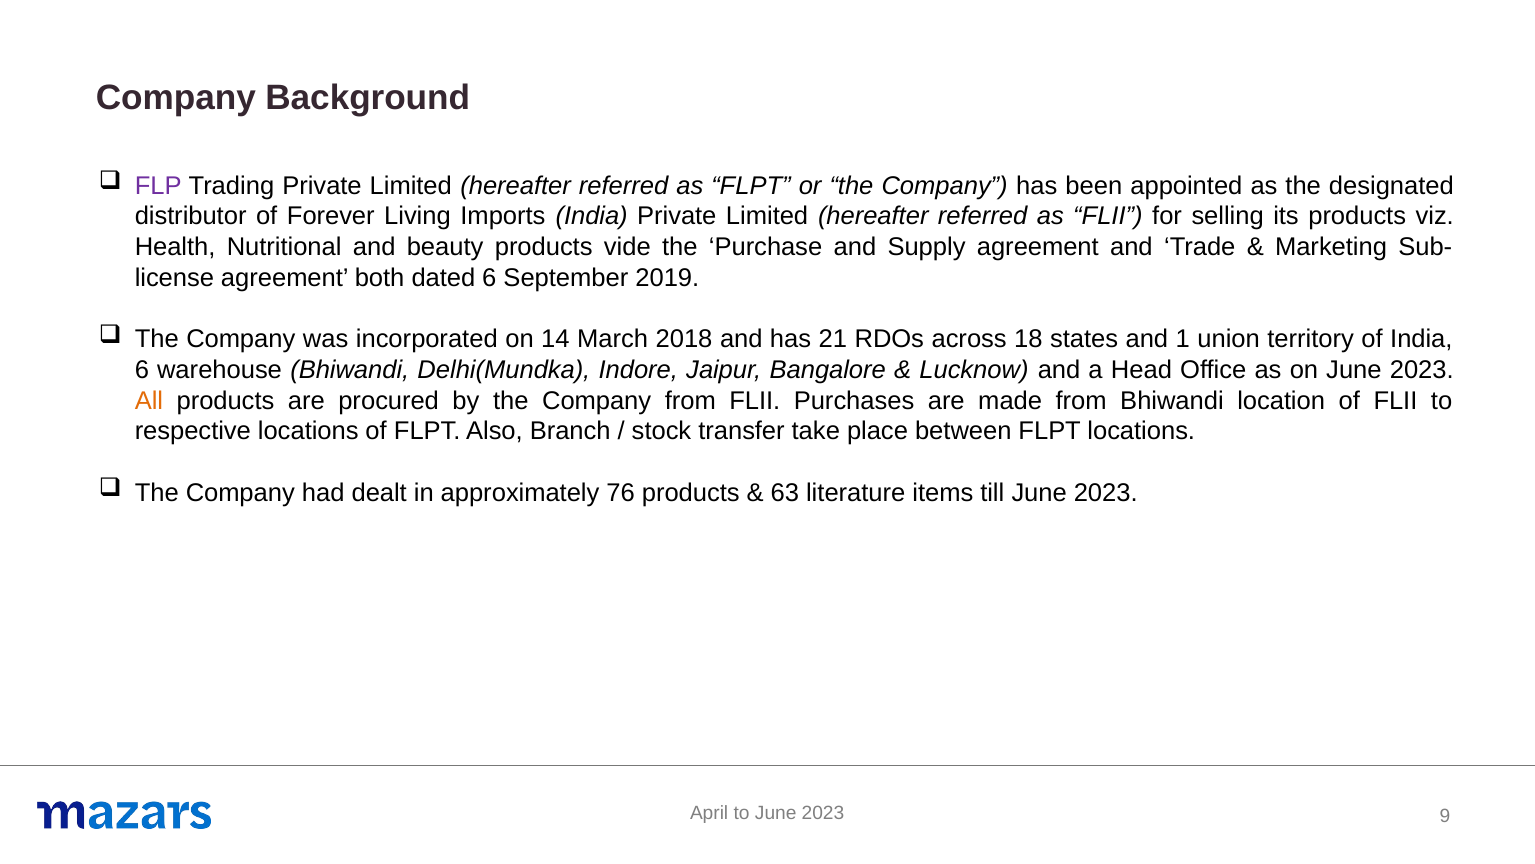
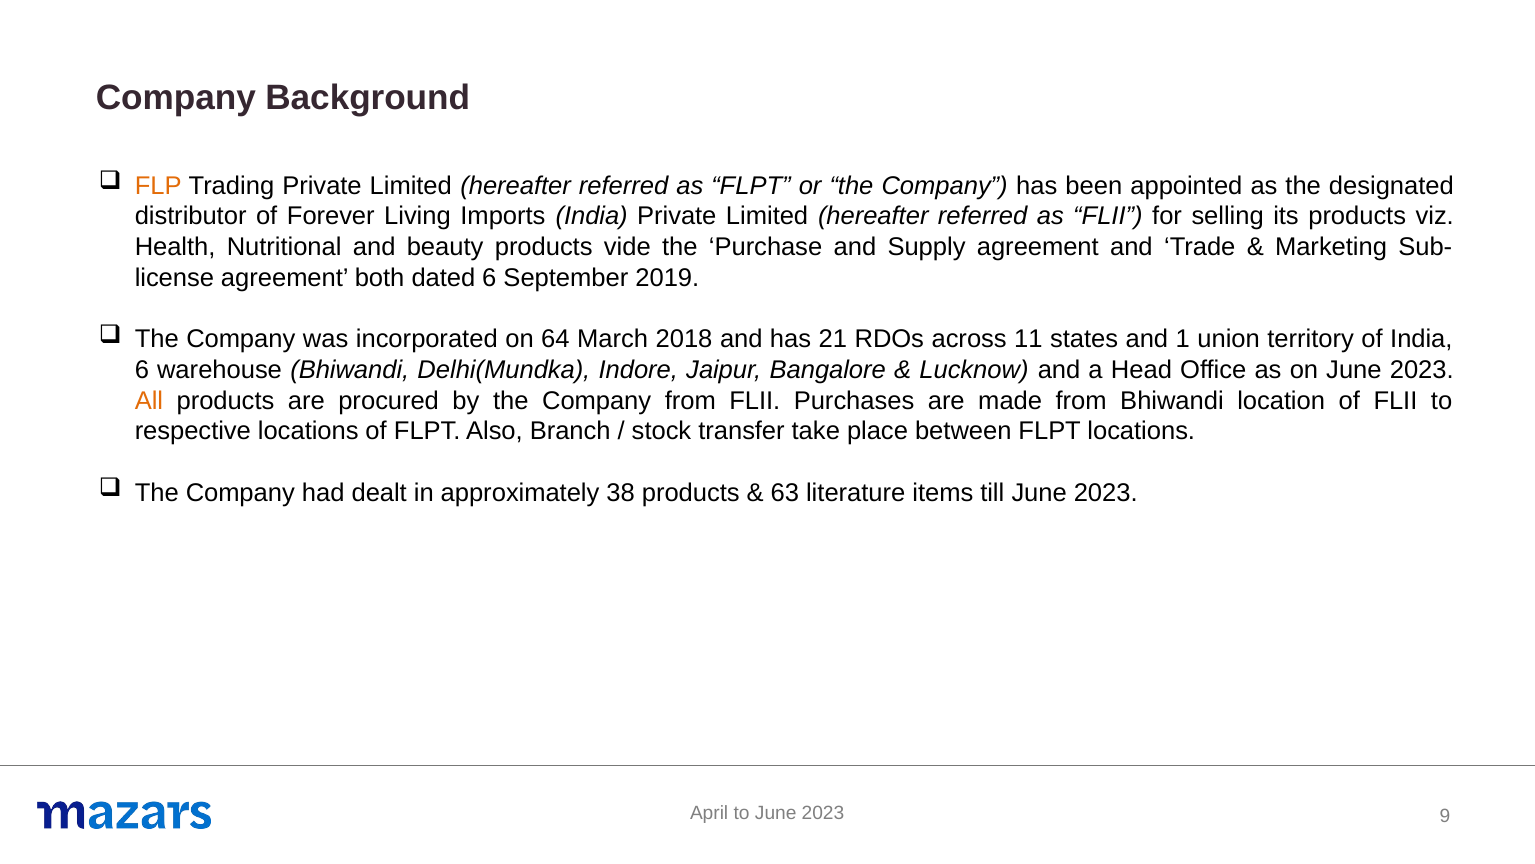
FLP colour: purple -> orange
14: 14 -> 64
18: 18 -> 11
76: 76 -> 38
